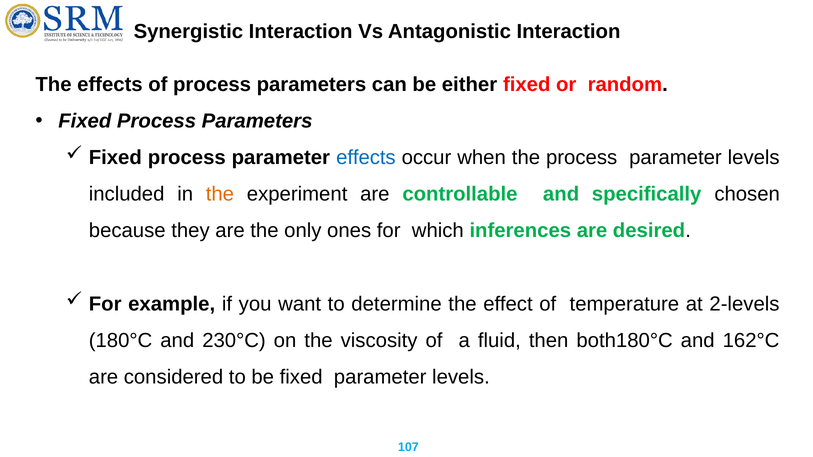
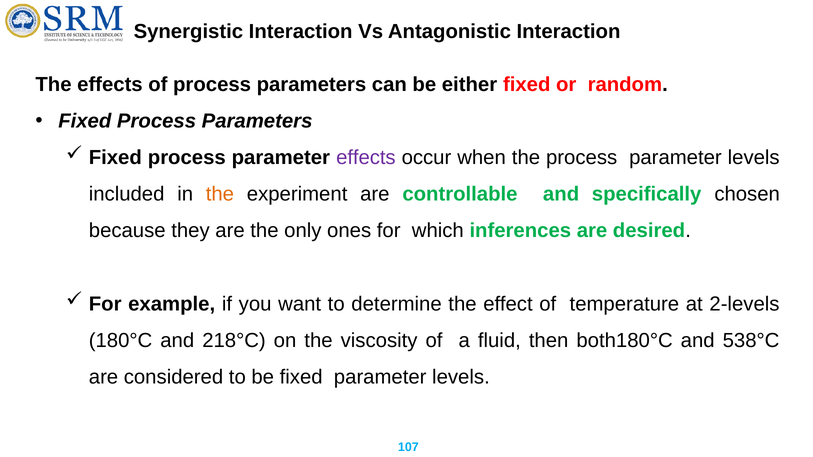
effects at (366, 158) colour: blue -> purple
230°C: 230°C -> 218°C
162°C: 162°C -> 538°C
